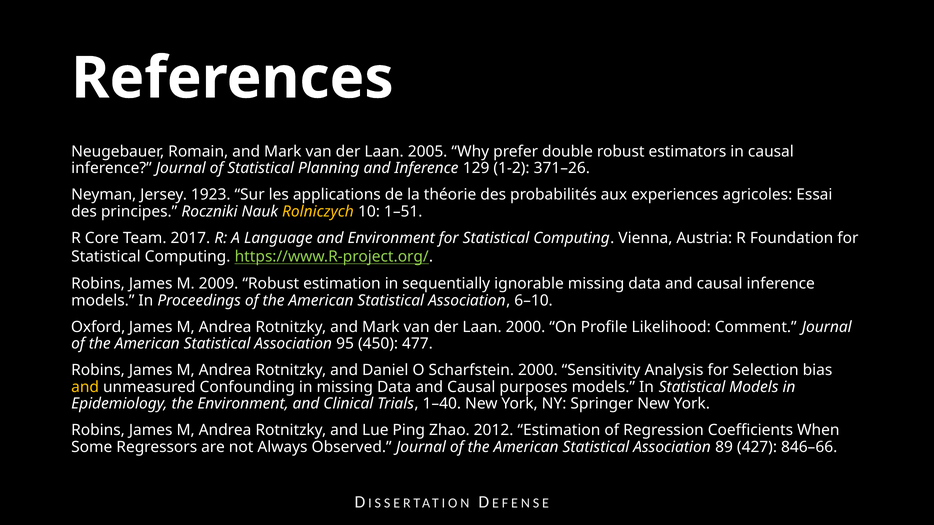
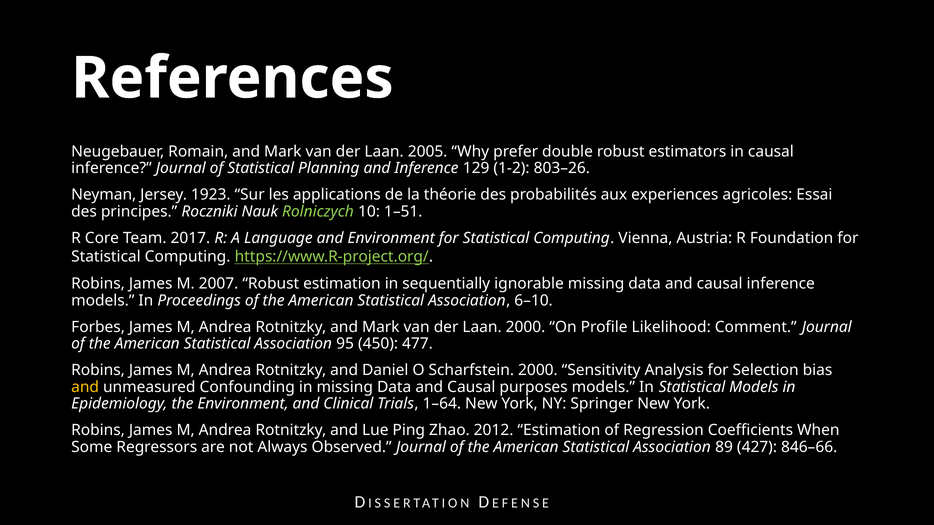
371–26: 371–26 -> 803–26
Rolniczych colour: yellow -> light green
2009: 2009 -> 2007
Oxford: Oxford -> Forbes
1–40: 1–40 -> 1–64
